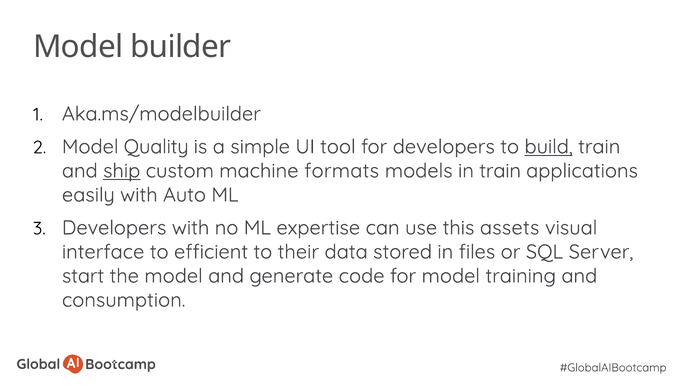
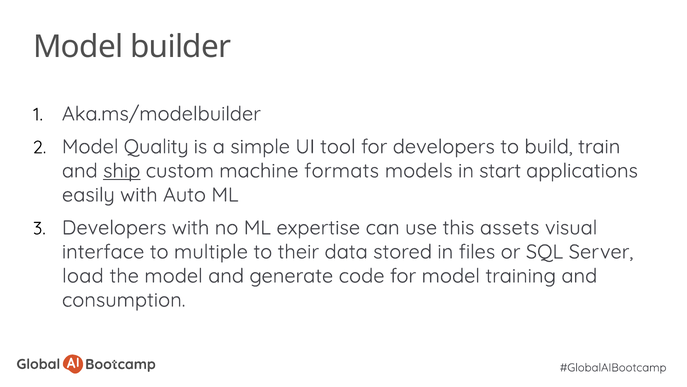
build underline: present -> none
in train: train -> start
efficient: efficient -> multiple
start: start -> load
